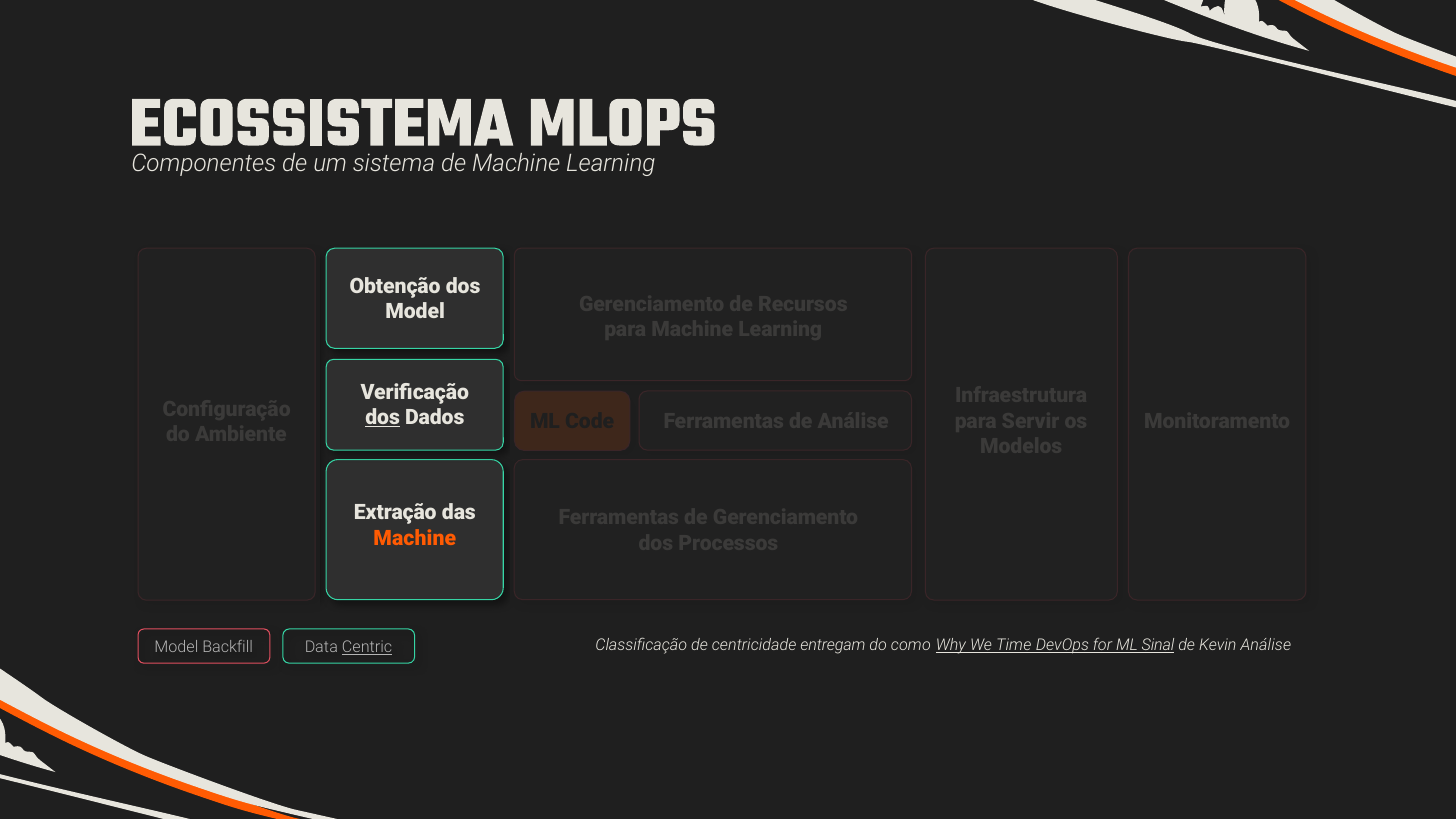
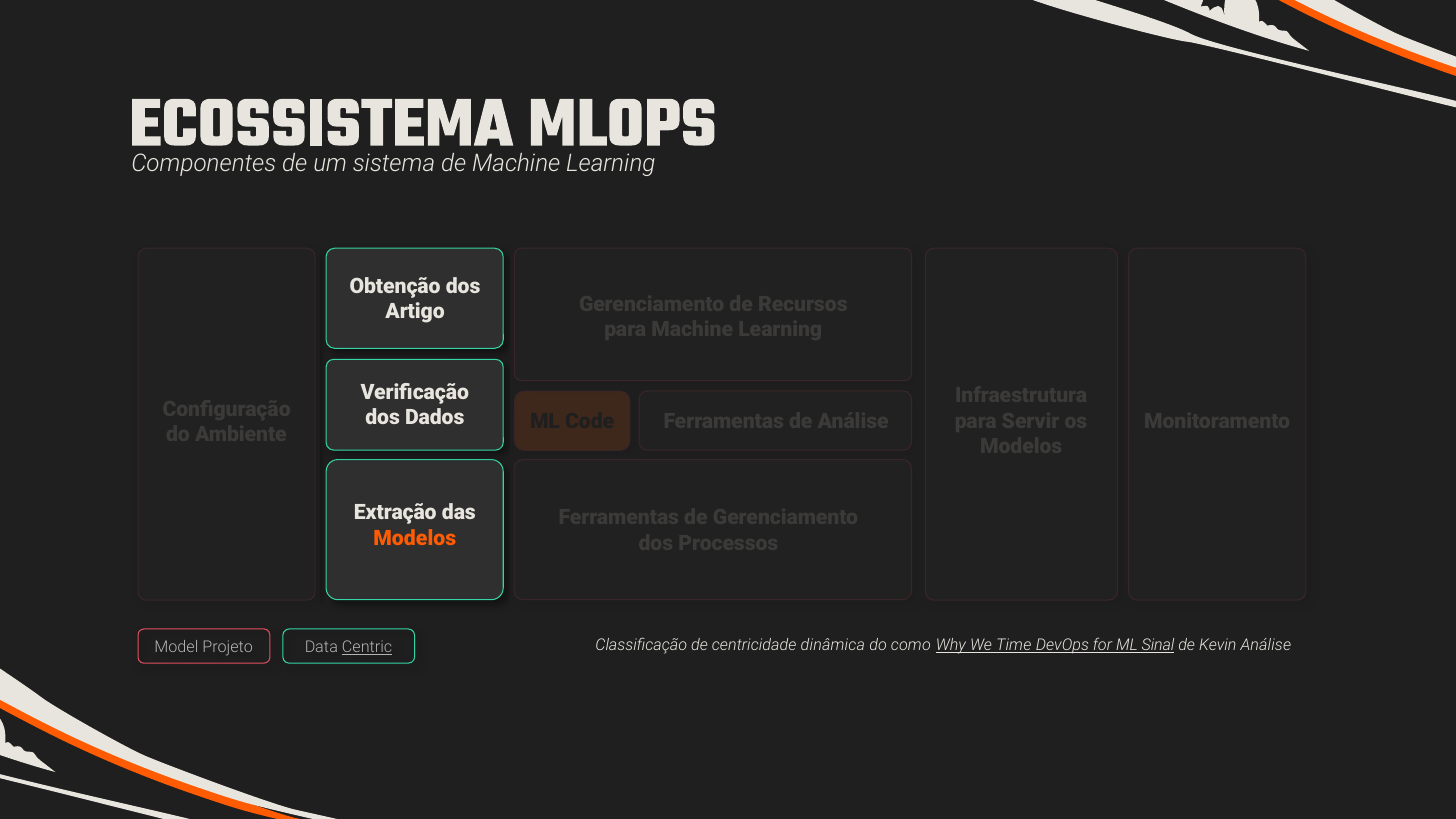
Model at (415, 312): Model -> Artigo
dos at (383, 418) underline: present -> none
Machine at (415, 538): Machine -> Modelos
entregam: entregam -> dinâmica
Backfill: Backfill -> Projeto
